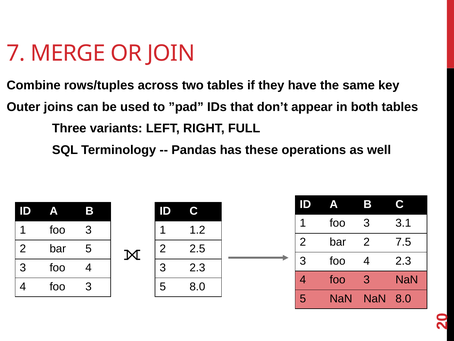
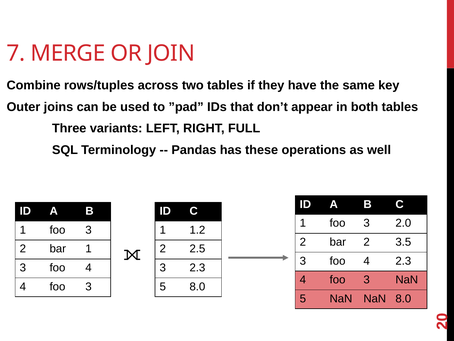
3.1: 3.1 -> 2.0
7.5: 7.5 -> 3.5
bar 5: 5 -> 1
